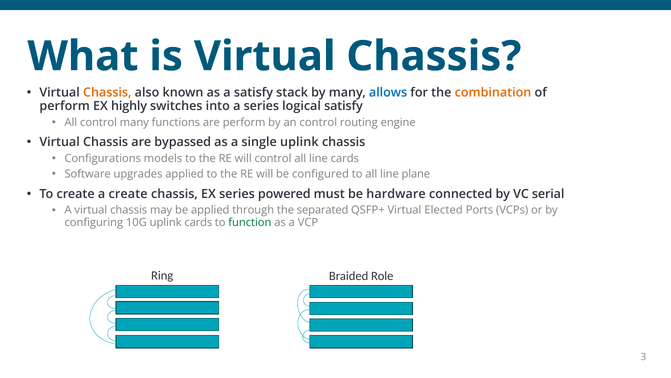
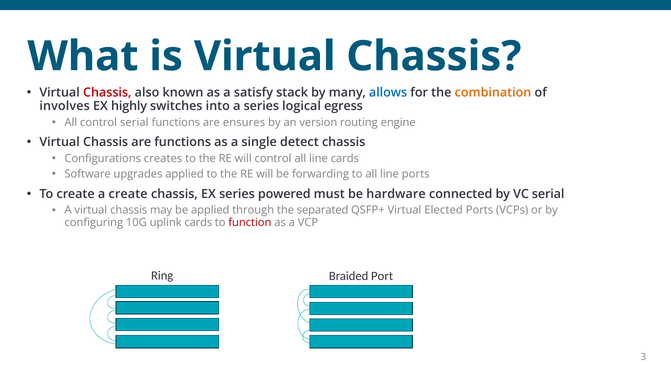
Chassis at (107, 92) colour: orange -> red
perform at (65, 106): perform -> involves
logical satisfy: satisfy -> egress
control many: many -> serial
are perform: perform -> ensures
an control: control -> version
are bypassed: bypassed -> functions
single uplink: uplink -> detect
models: models -> creates
configured: configured -> forwarding
line plane: plane -> ports
function colour: green -> red
Role: Role -> Port
